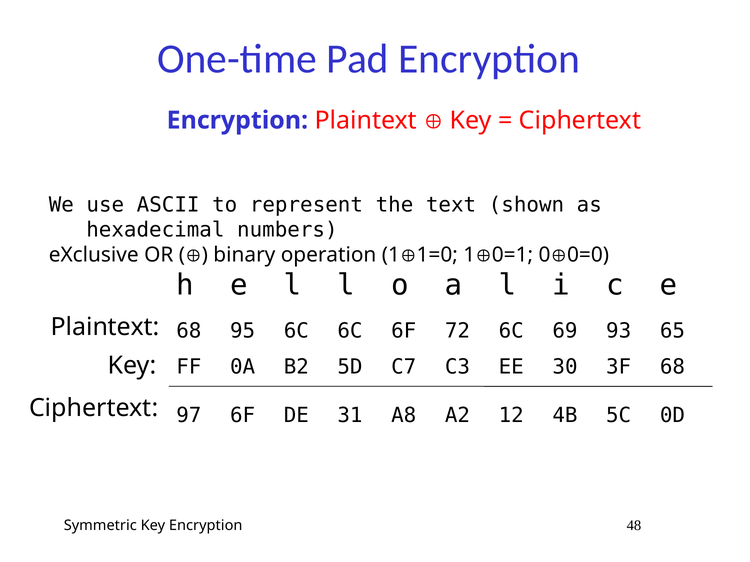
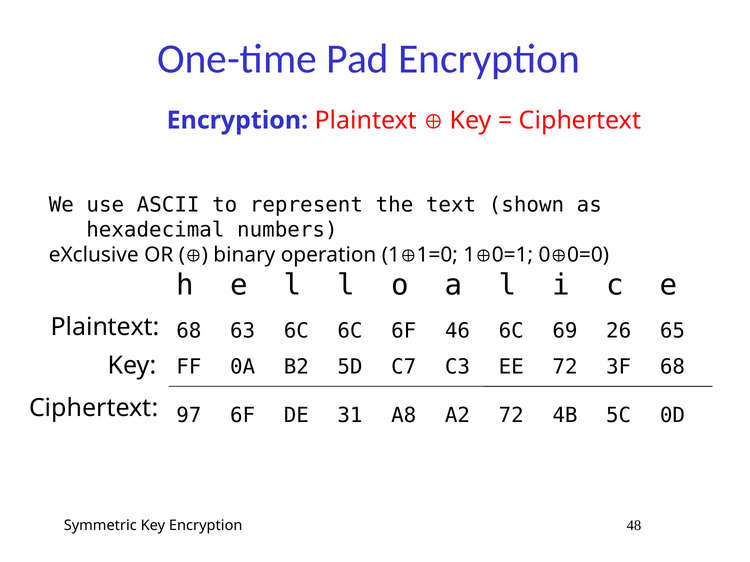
95: 95 -> 63
72: 72 -> 46
93: 93 -> 26
EE 30: 30 -> 72
A2 12: 12 -> 72
